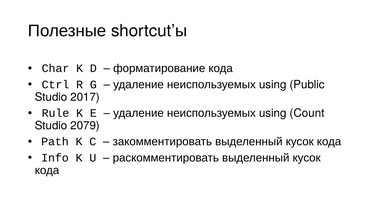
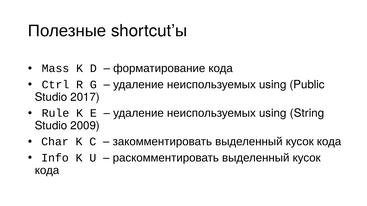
Char: Char -> Mass
Count: Count -> String
2079: 2079 -> 2009
Path: Path -> Char
